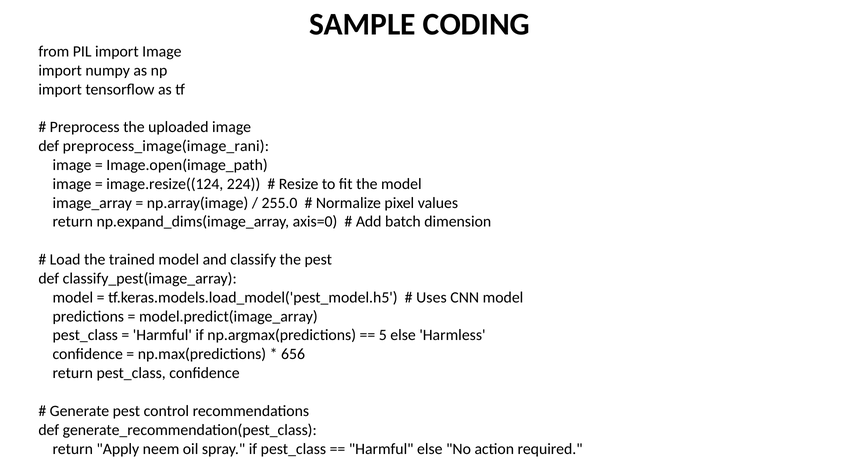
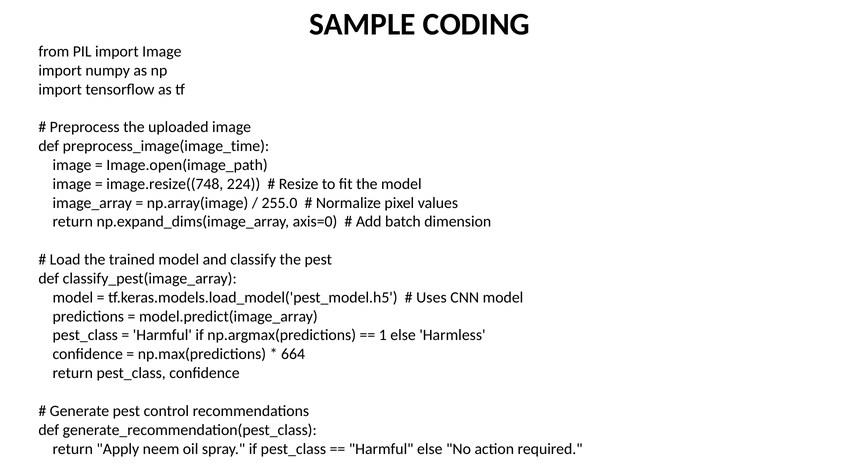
preprocess_image(image_rani: preprocess_image(image_rani -> preprocess_image(image_time
image.resize((124: image.resize((124 -> image.resize((748
5: 5 -> 1
656: 656 -> 664
